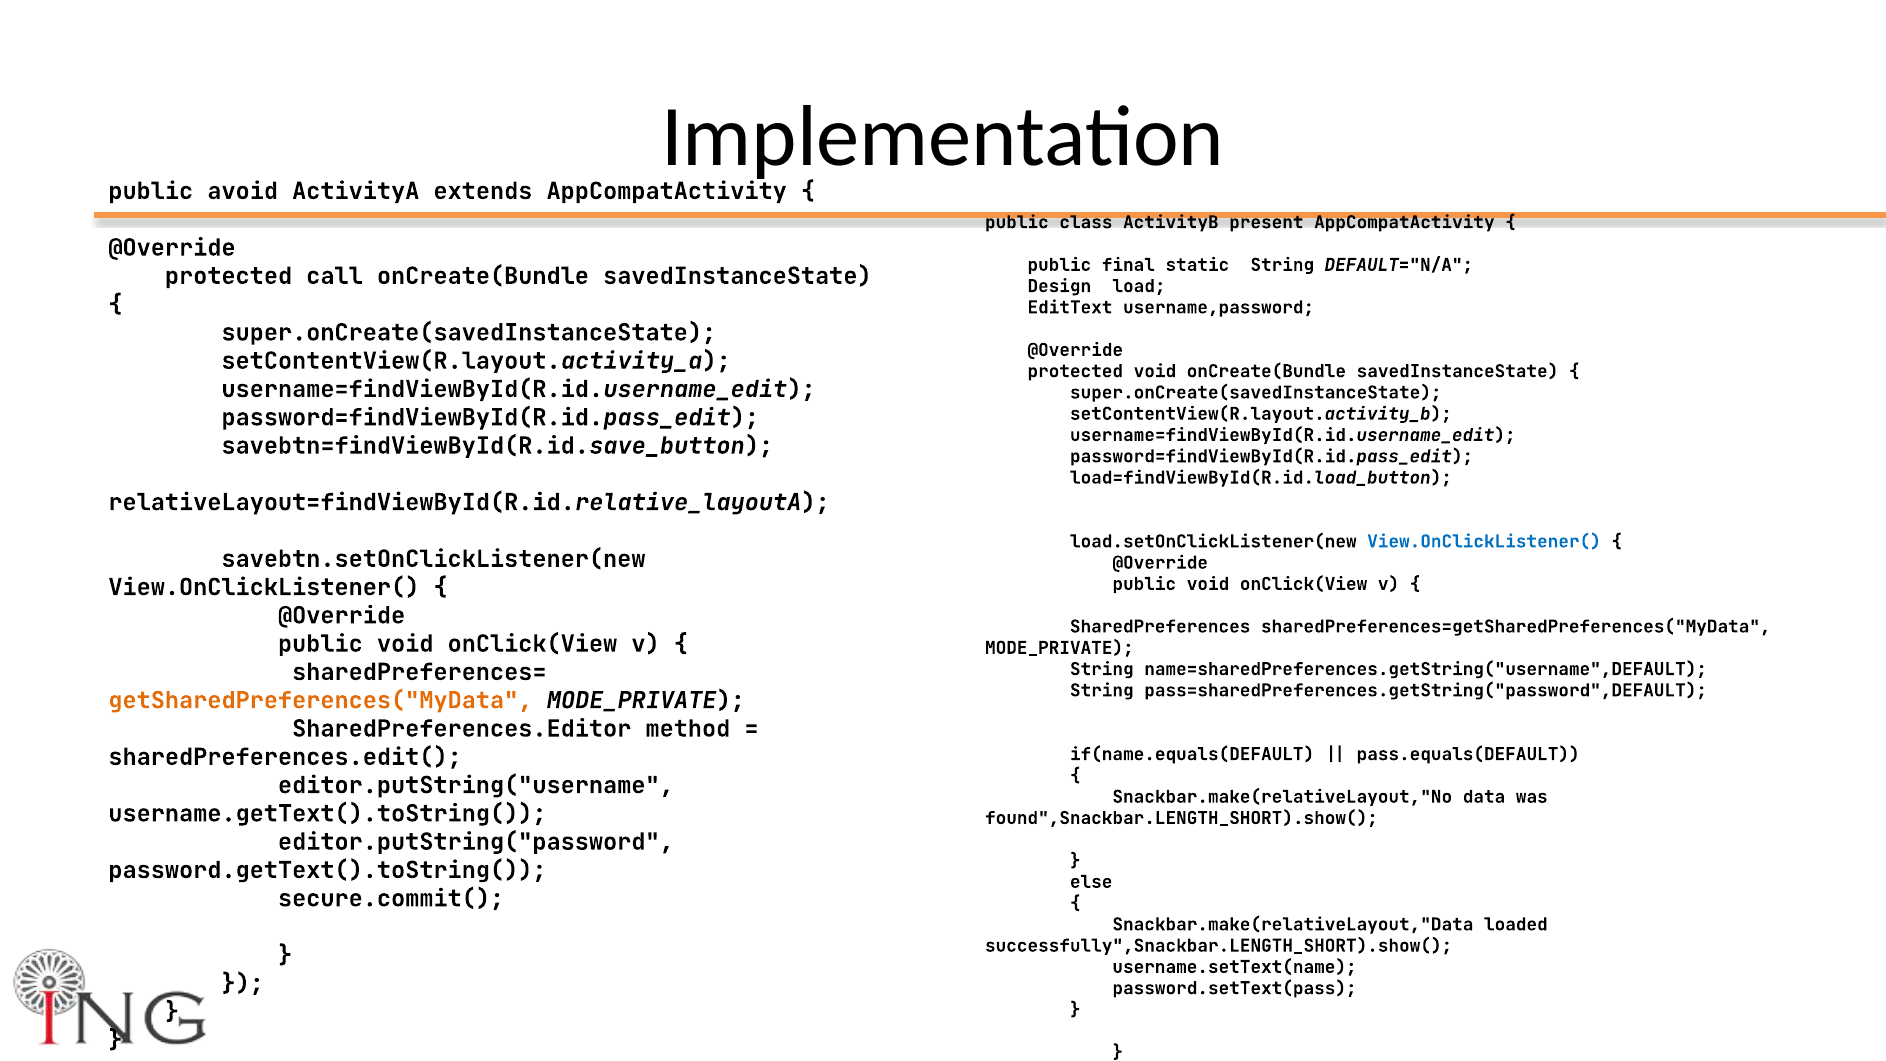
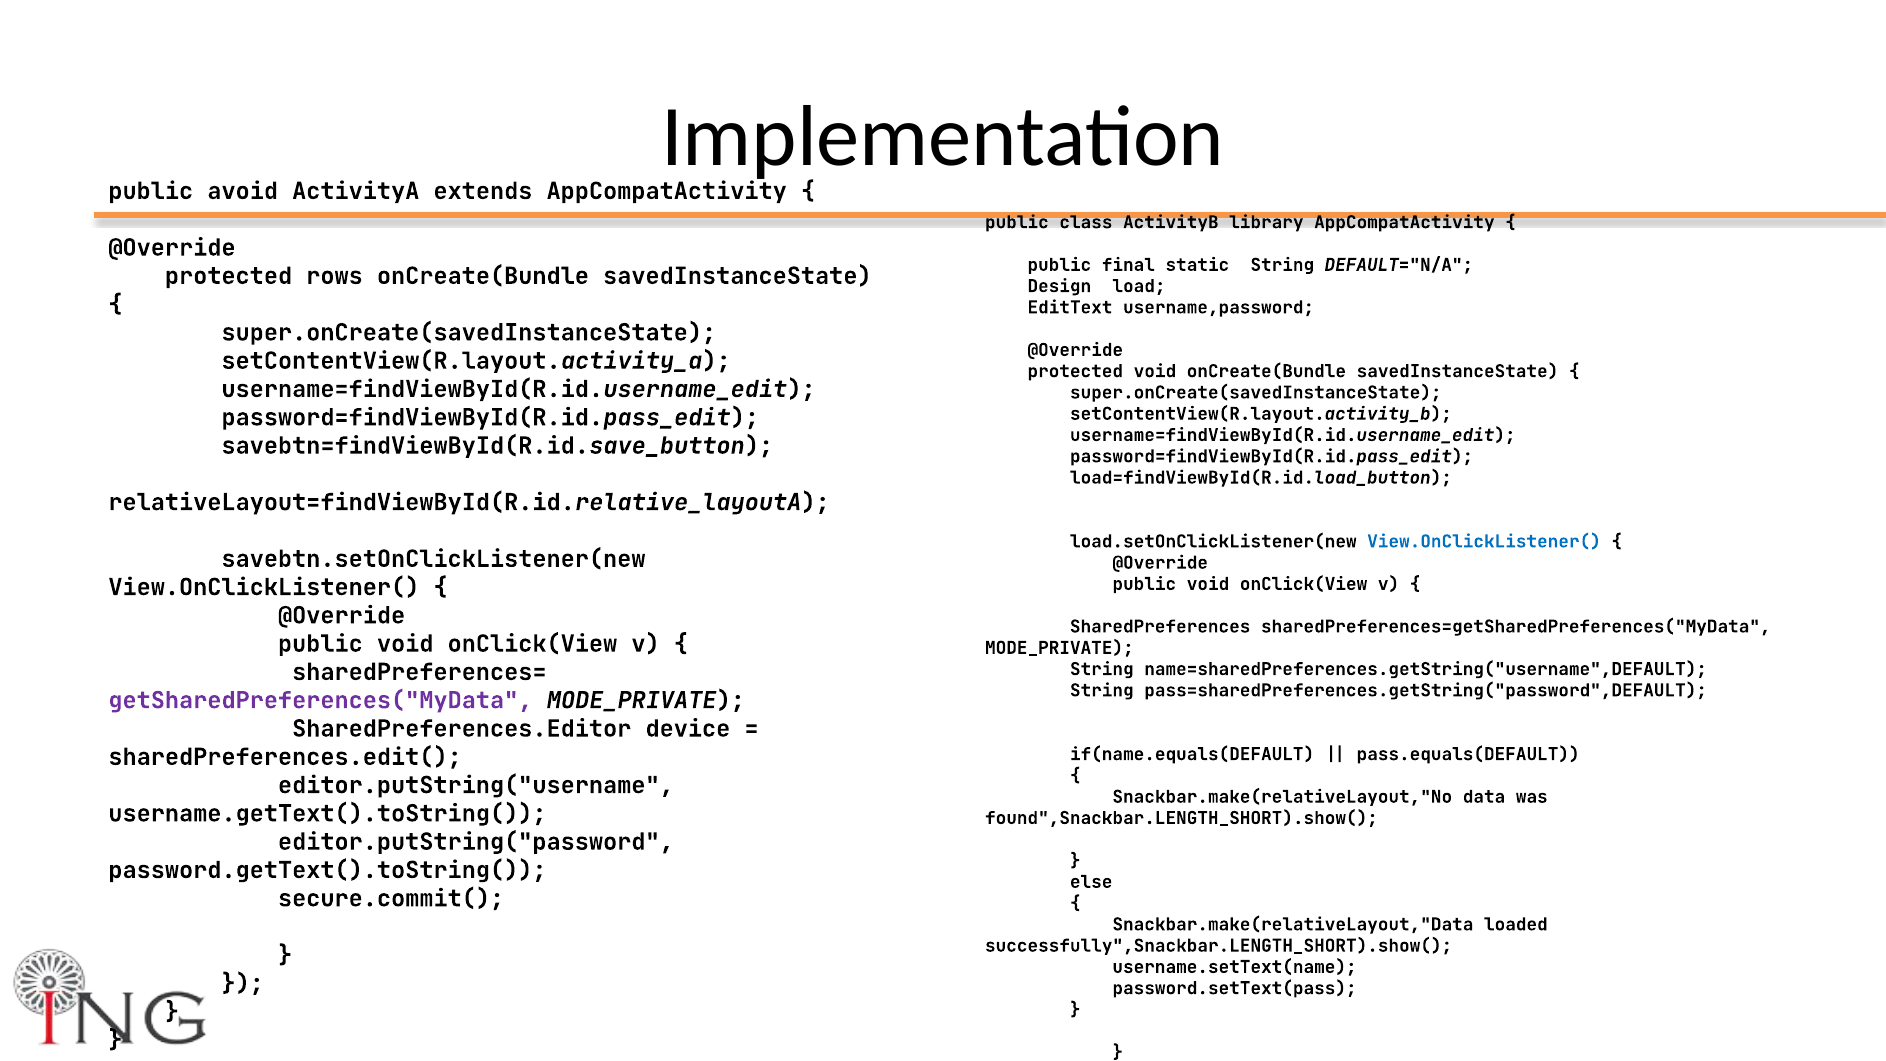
present: present -> library
call: call -> rows
getSharedPreferences("MyData colour: orange -> purple
method: method -> device
